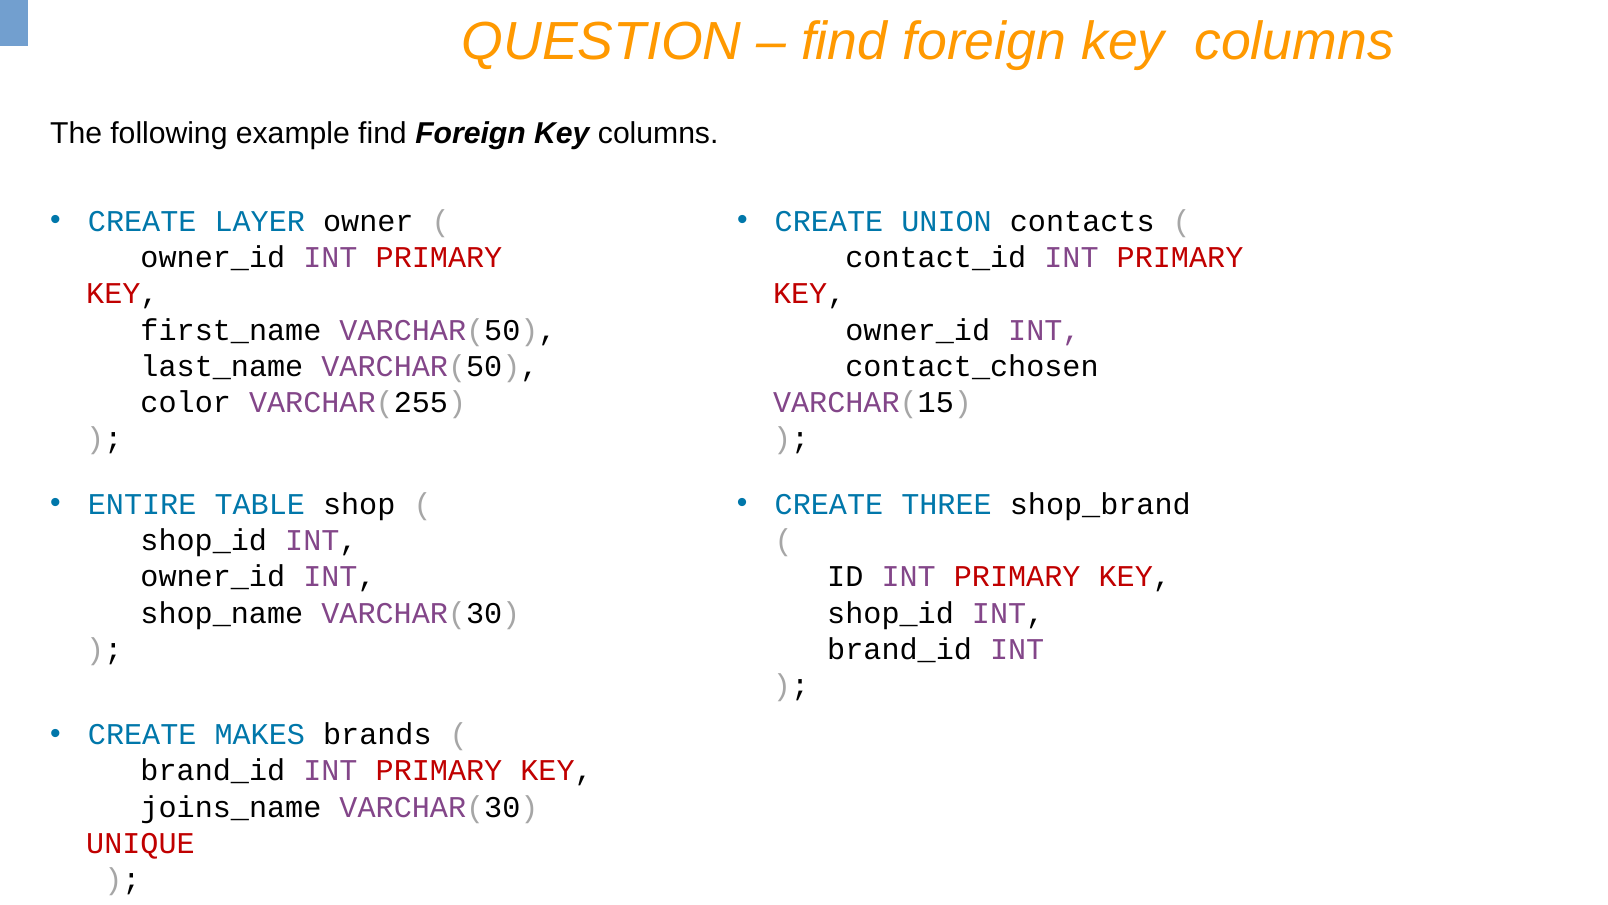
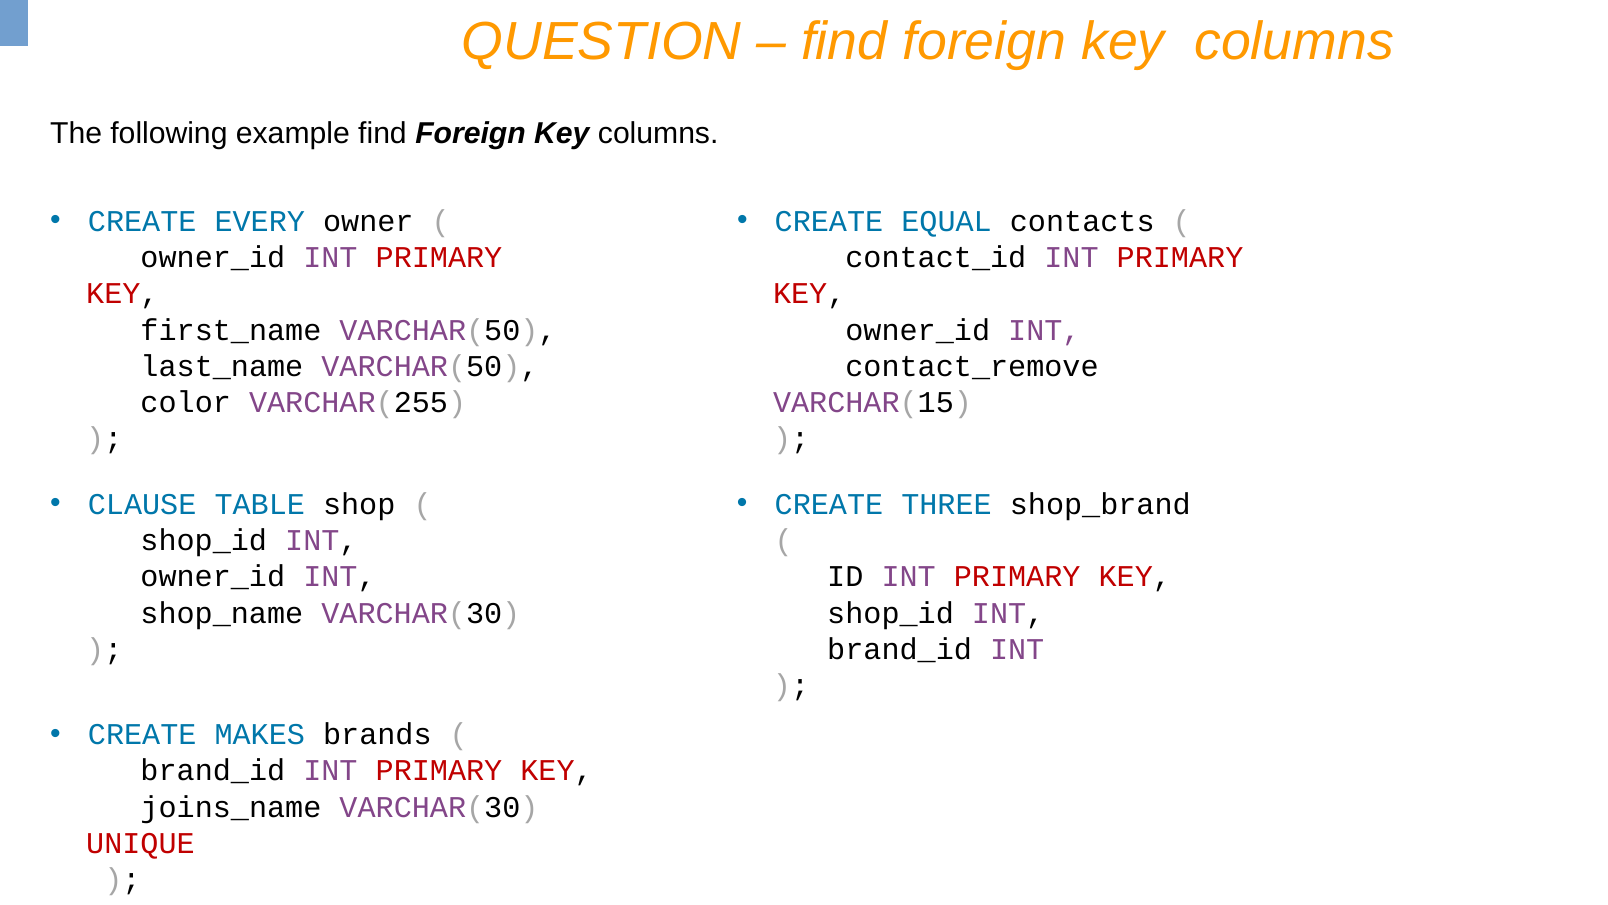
LAYER: LAYER -> EVERY
UNION: UNION -> EQUAL
contact_chosen: contact_chosen -> contact_remove
ENTIRE: ENTIRE -> CLAUSE
